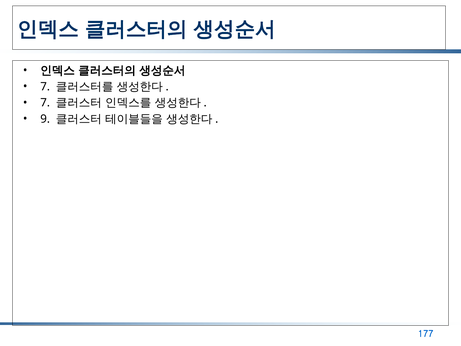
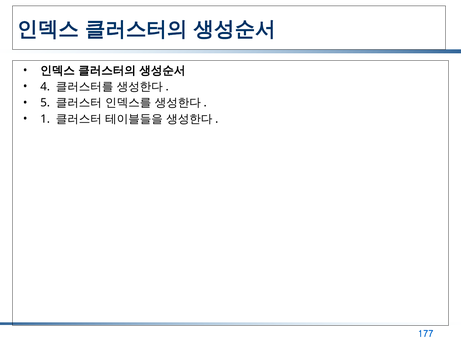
7 at (45, 87): 7 -> 4
7 at (45, 103): 7 -> 5
9: 9 -> 1
